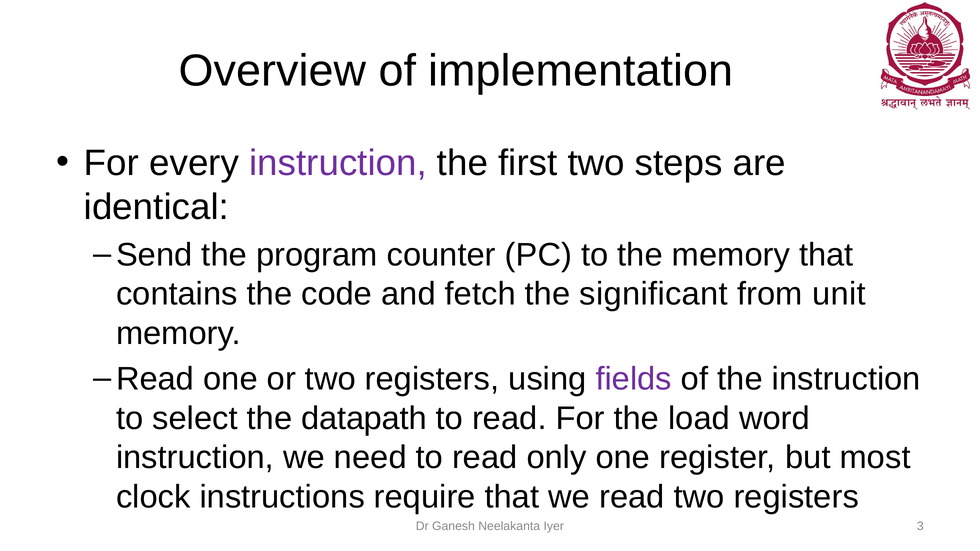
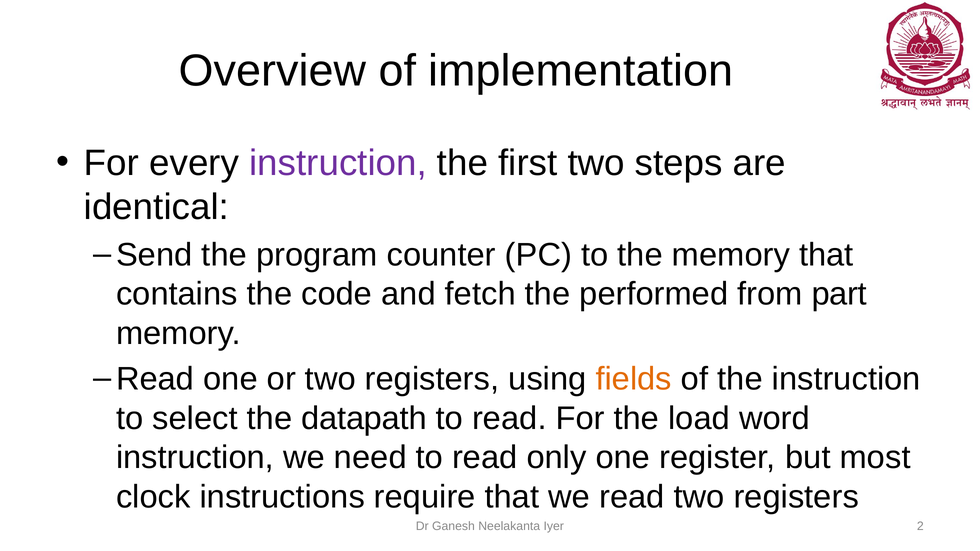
significant: significant -> performed
unit: unit -> part
fields colour: purple -> orange
3: 3 -> 2
